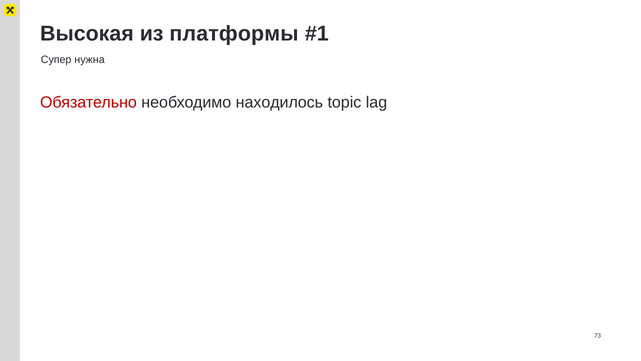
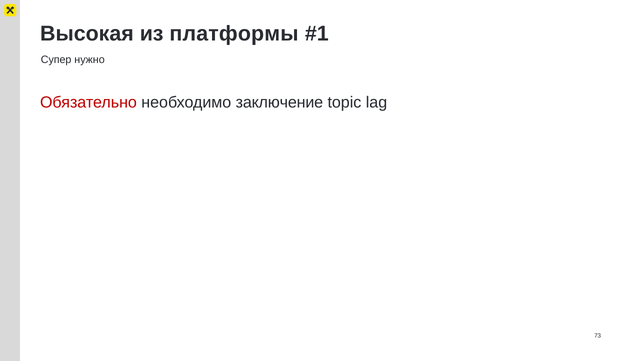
нужна: нужна -> нужно
находилось: находилось -> заключение
